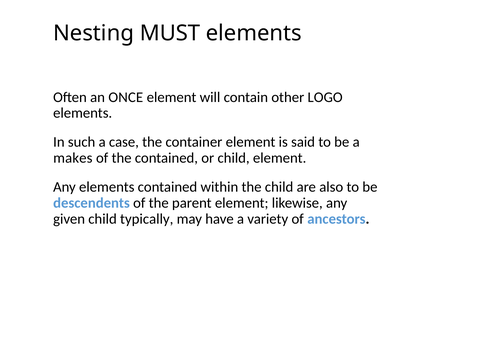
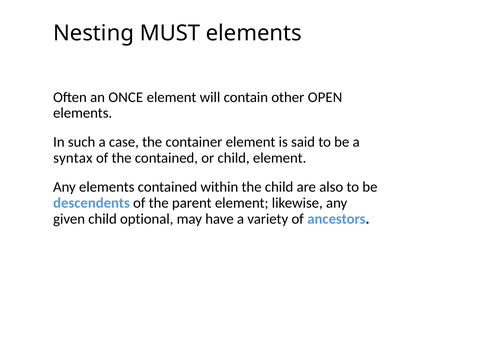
LOGO: LOGO -> OPEN
makes: makes -> syntax
typically: typically -> optional
